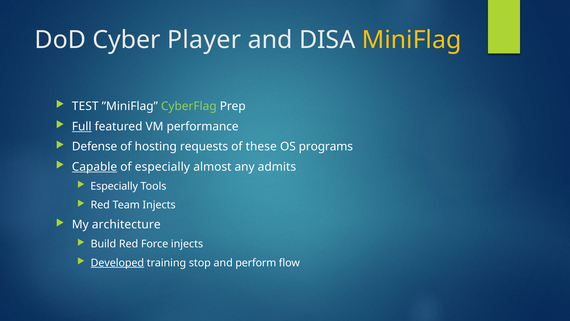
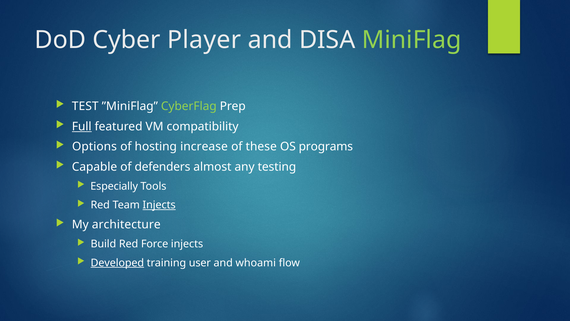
MiniFlag colour: yellow -> light green
performance: performance -> compatibility
Defense: Defense -> Options
requests: requests -> increase
Capable underline: present -> none
of especially: especially -> defenders
admits: admits -> testing
Injects at (159, 205) underline: none -> present
stop: stop -> user
perform: perform -> whoami
